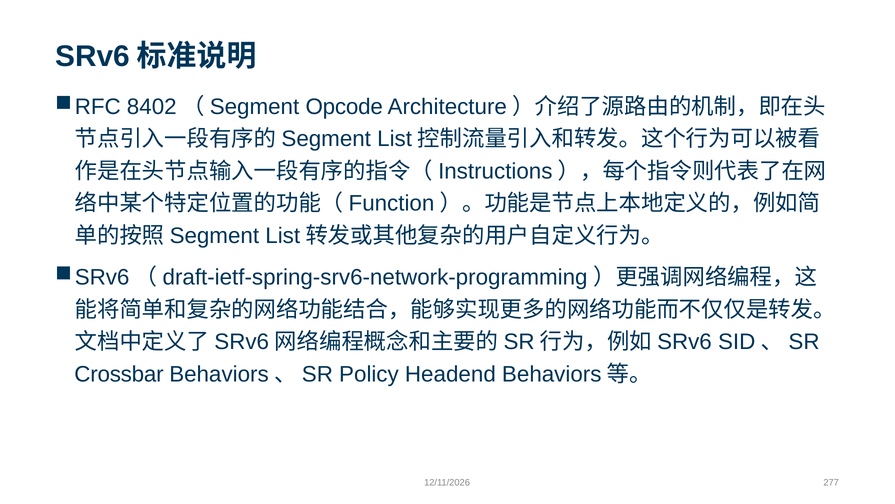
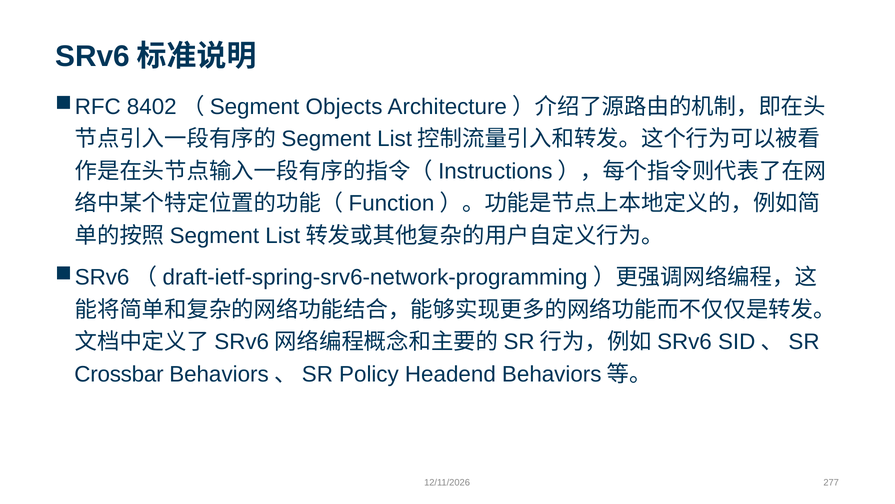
Opcode: Opcode -> Objects
